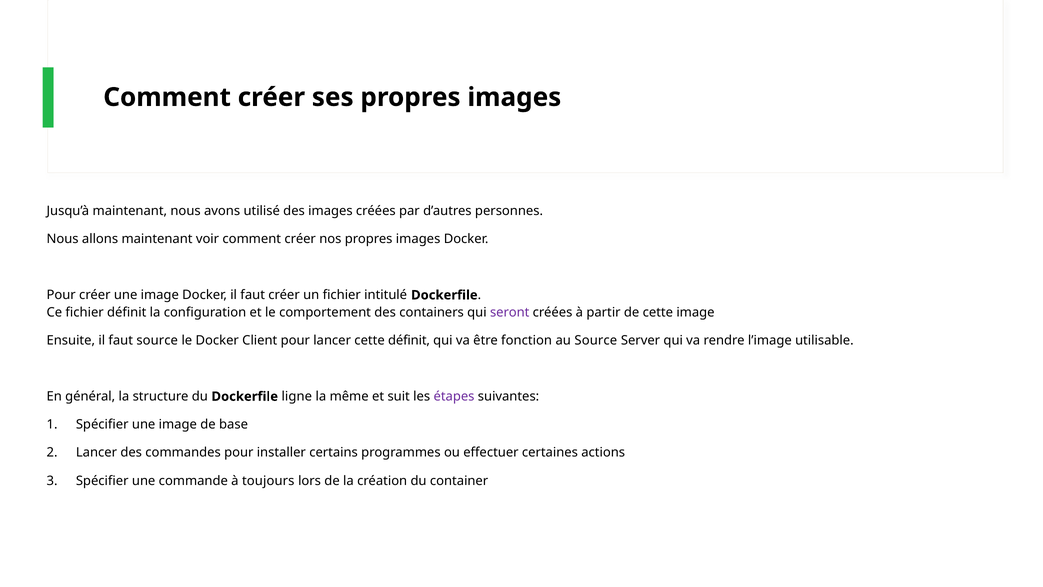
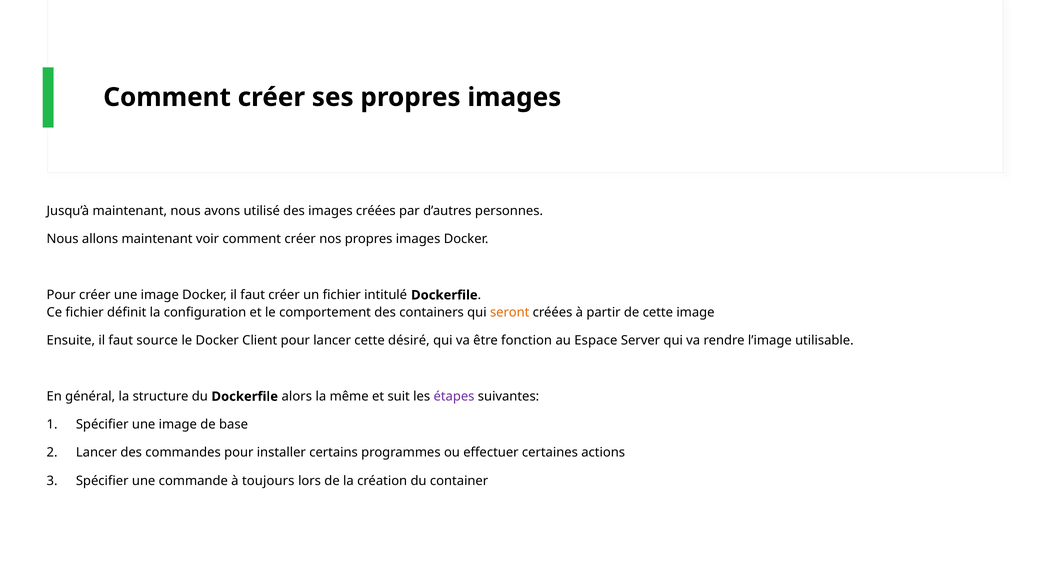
seront colour: purple -> orange
cette définit: définit -> désiré
au Source: Source -> Espace
ligne: ligne -> alors
